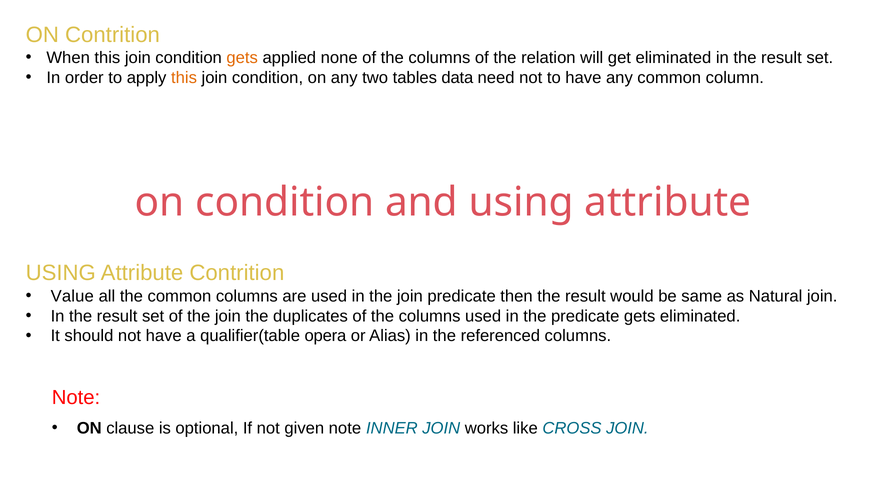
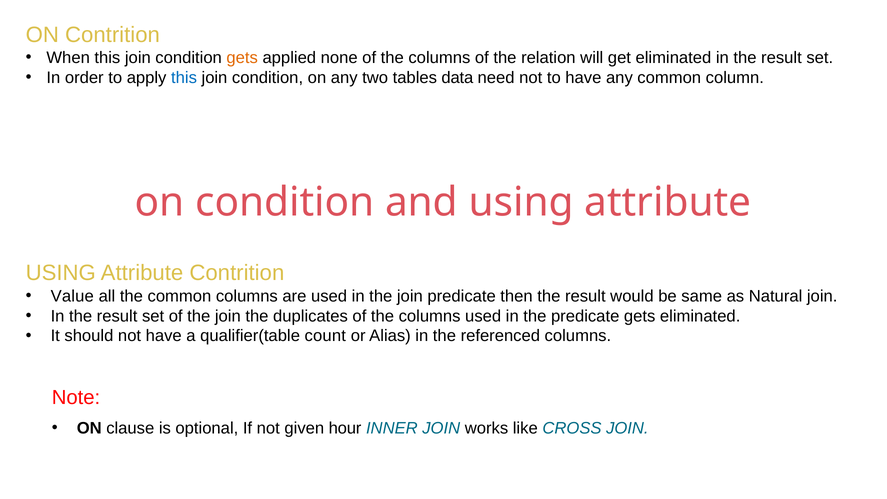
this at (184, 78) colour: orange -> blue
opera: opera -> count
given note: note -> hour
